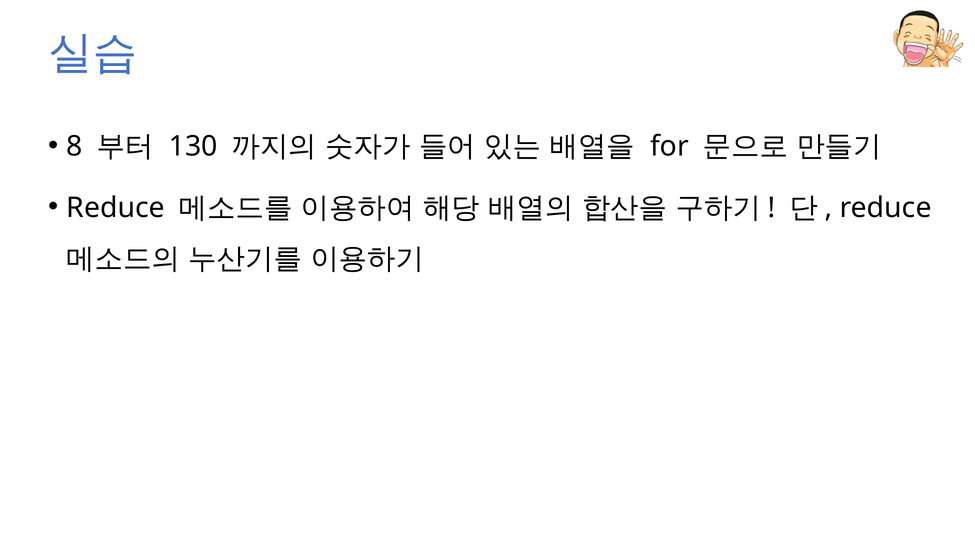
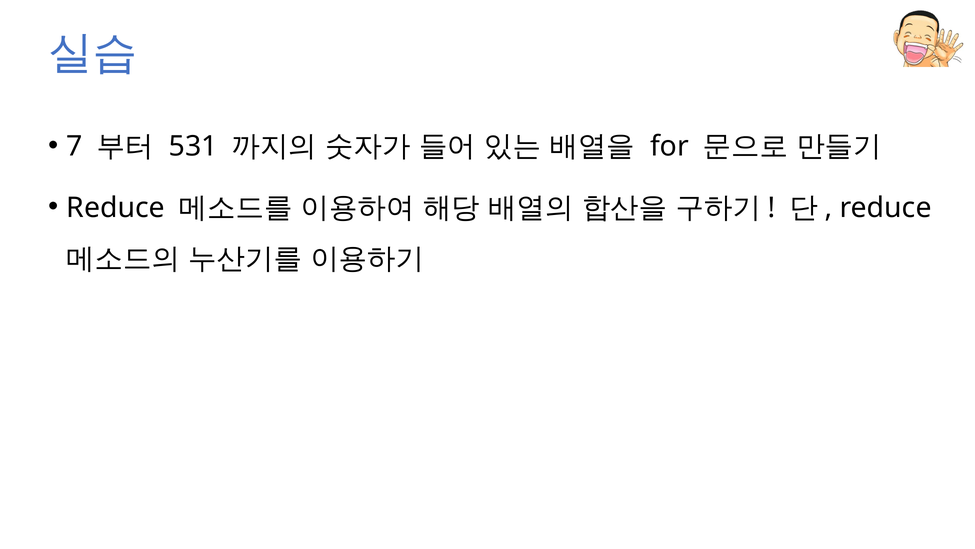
8: 8 -> 7
130: 130 -> 531
